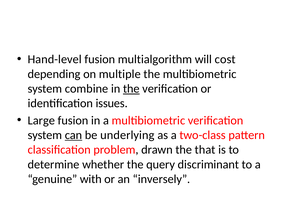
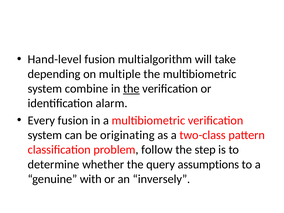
cost: cost -> take
issues: issues -> alarm
Large: Large -> Every
can underline: present -> none
underlying: underlying -> originating
drawn: drawn -> follow
that: that -> step
discriminant: discriminant -> assumptions
